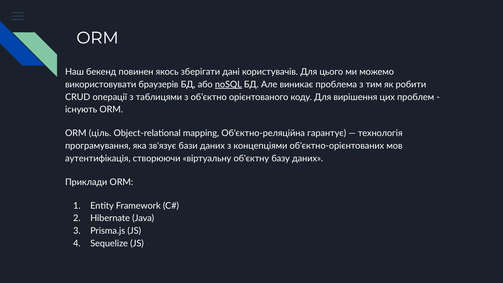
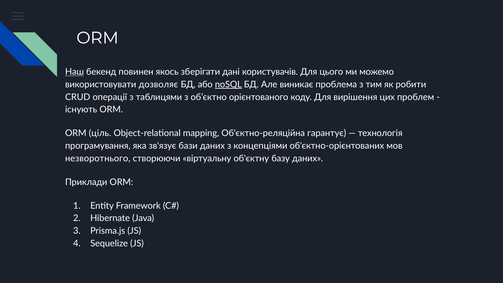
Наш underline: none -> present
браузерів: браузерів -> дозволяє
аутентифікація: аутентифікація -> незворотнього
